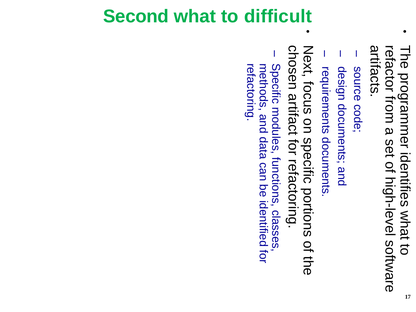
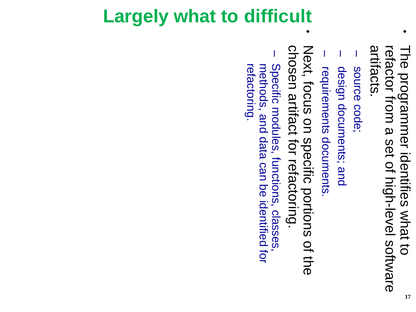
Second: Second -> Largely
